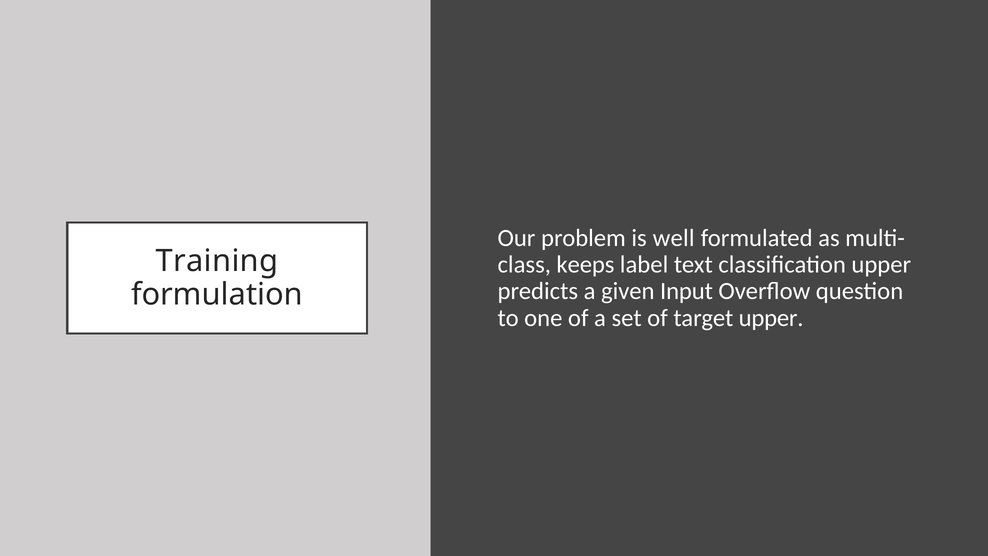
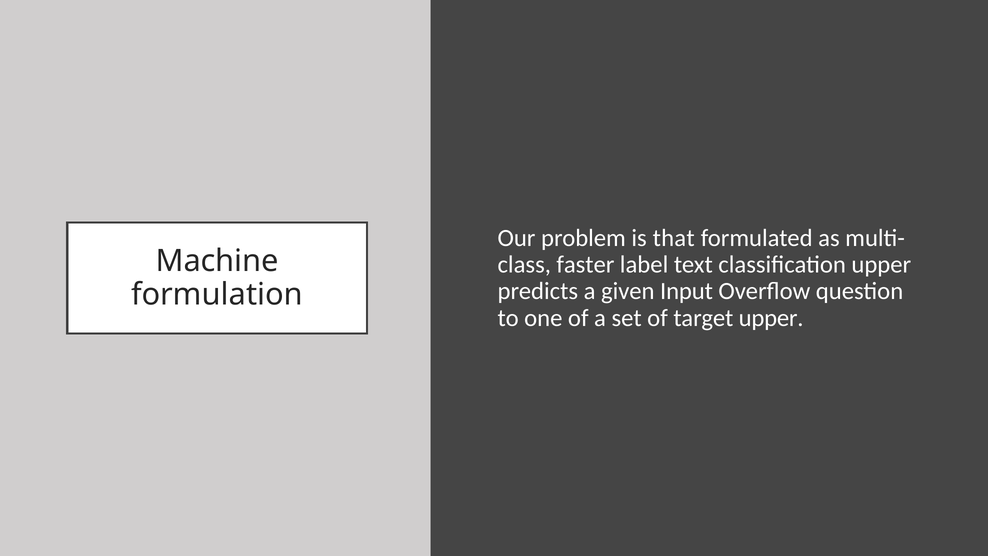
well: well -> that
Training: Training -> Machine
keeps: keeps -> faster
